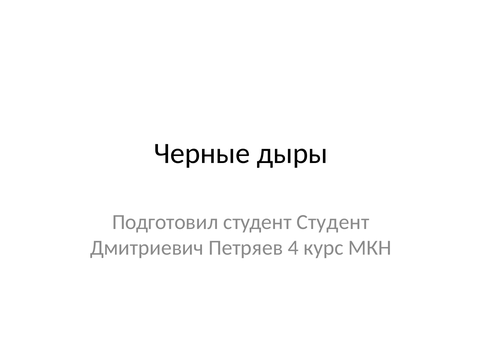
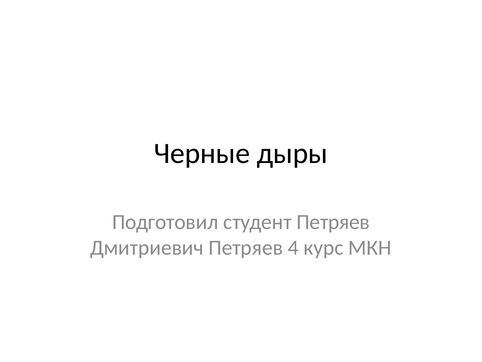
студент Студент: Студент -> Петряев
